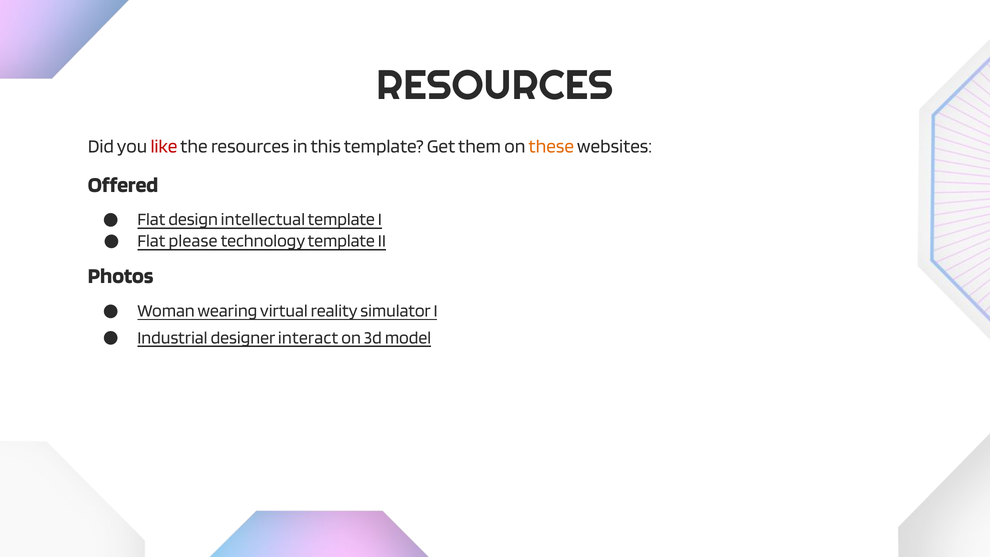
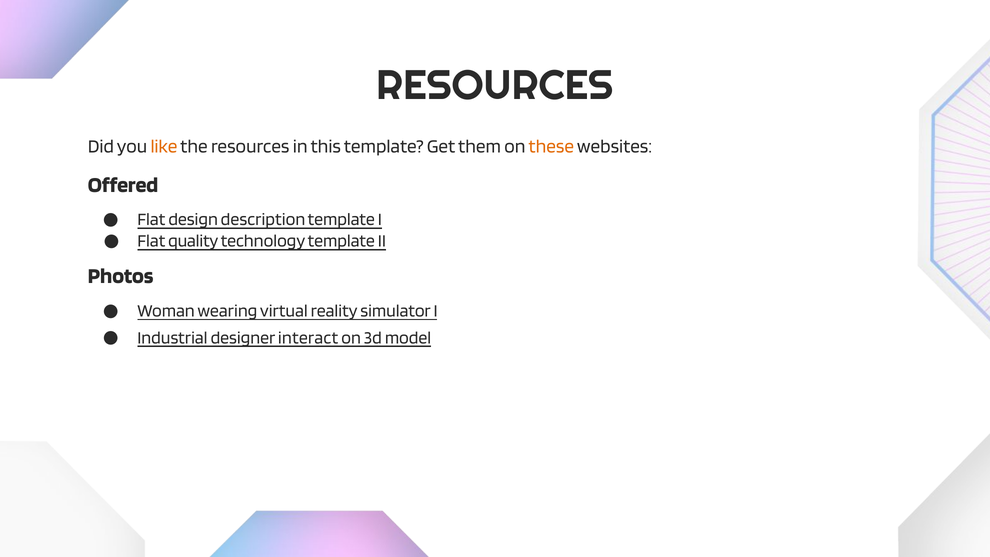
like colour: red -> orange
intellectual: intellectual -> description
please: please -> quality
